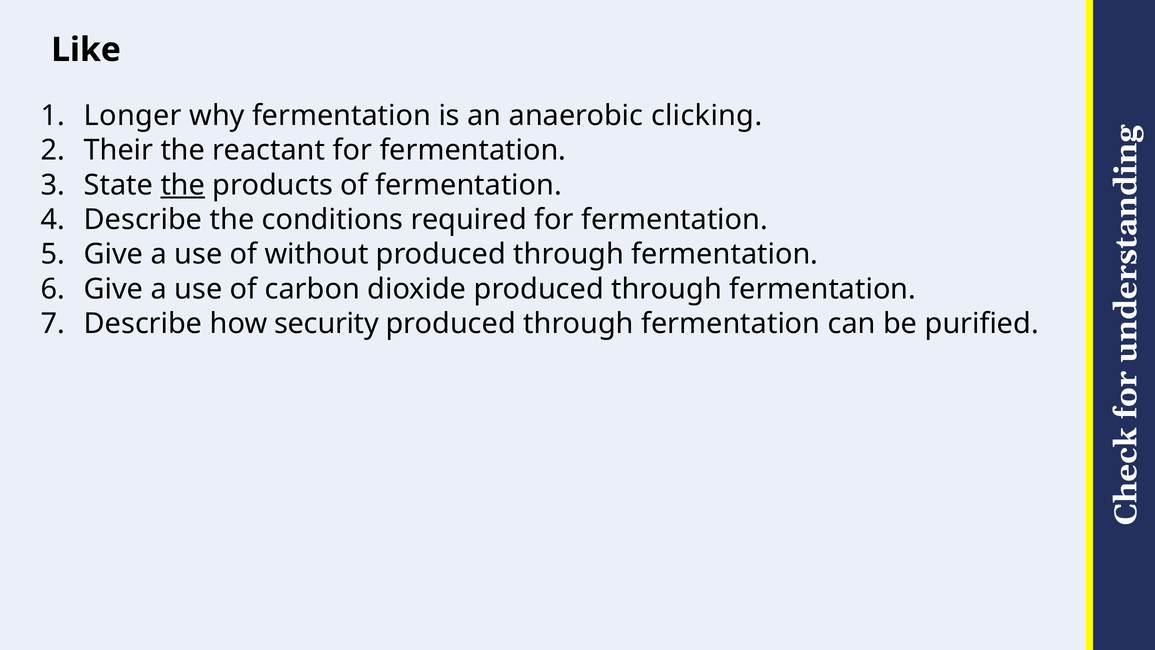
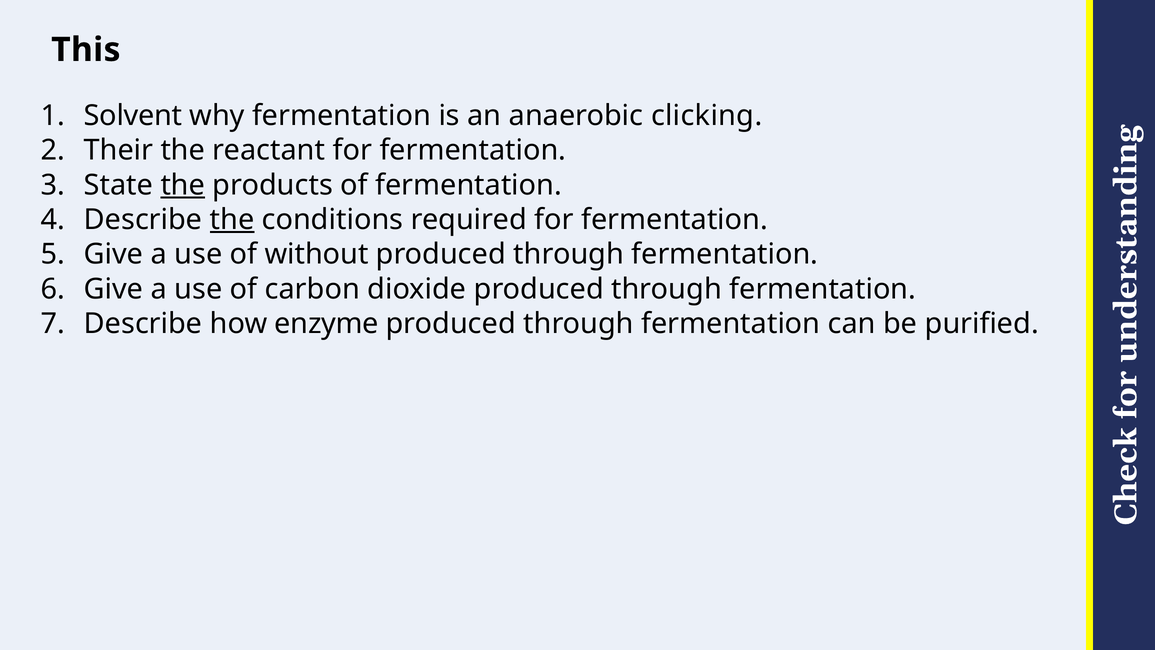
Like: Like -> This
Longer: Longer -> Solvent
the at (232, 220) underline: none -> present
security: security -> enzyme
